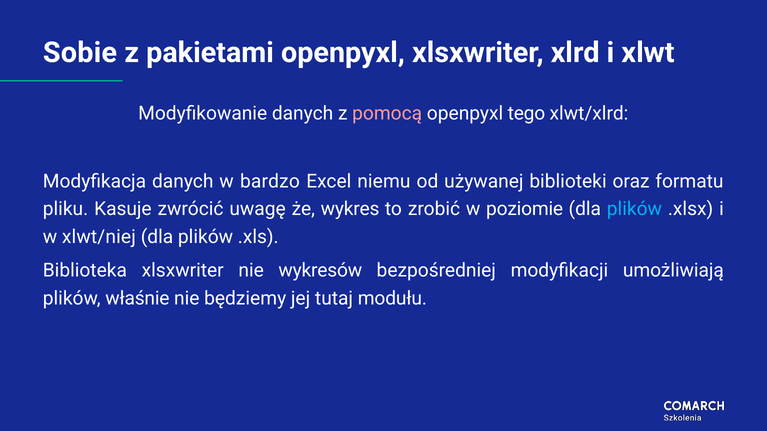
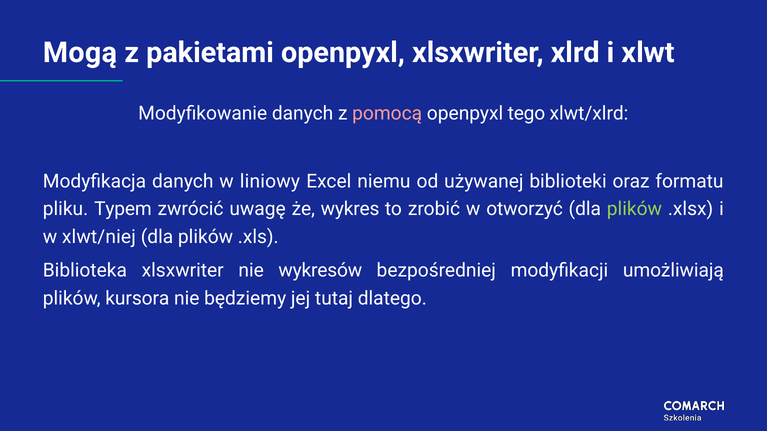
Sobie: Sobie -> Mogą
bardzo: bardzo -> liniowy
Kasuje: Kasuje -> Typem
poziomie: poziomie -> otworzyć
plików at (634, 209) colour: light blue -> light green
właśnie: właśnie -> kursora
modułu: modułu -> dlatego
